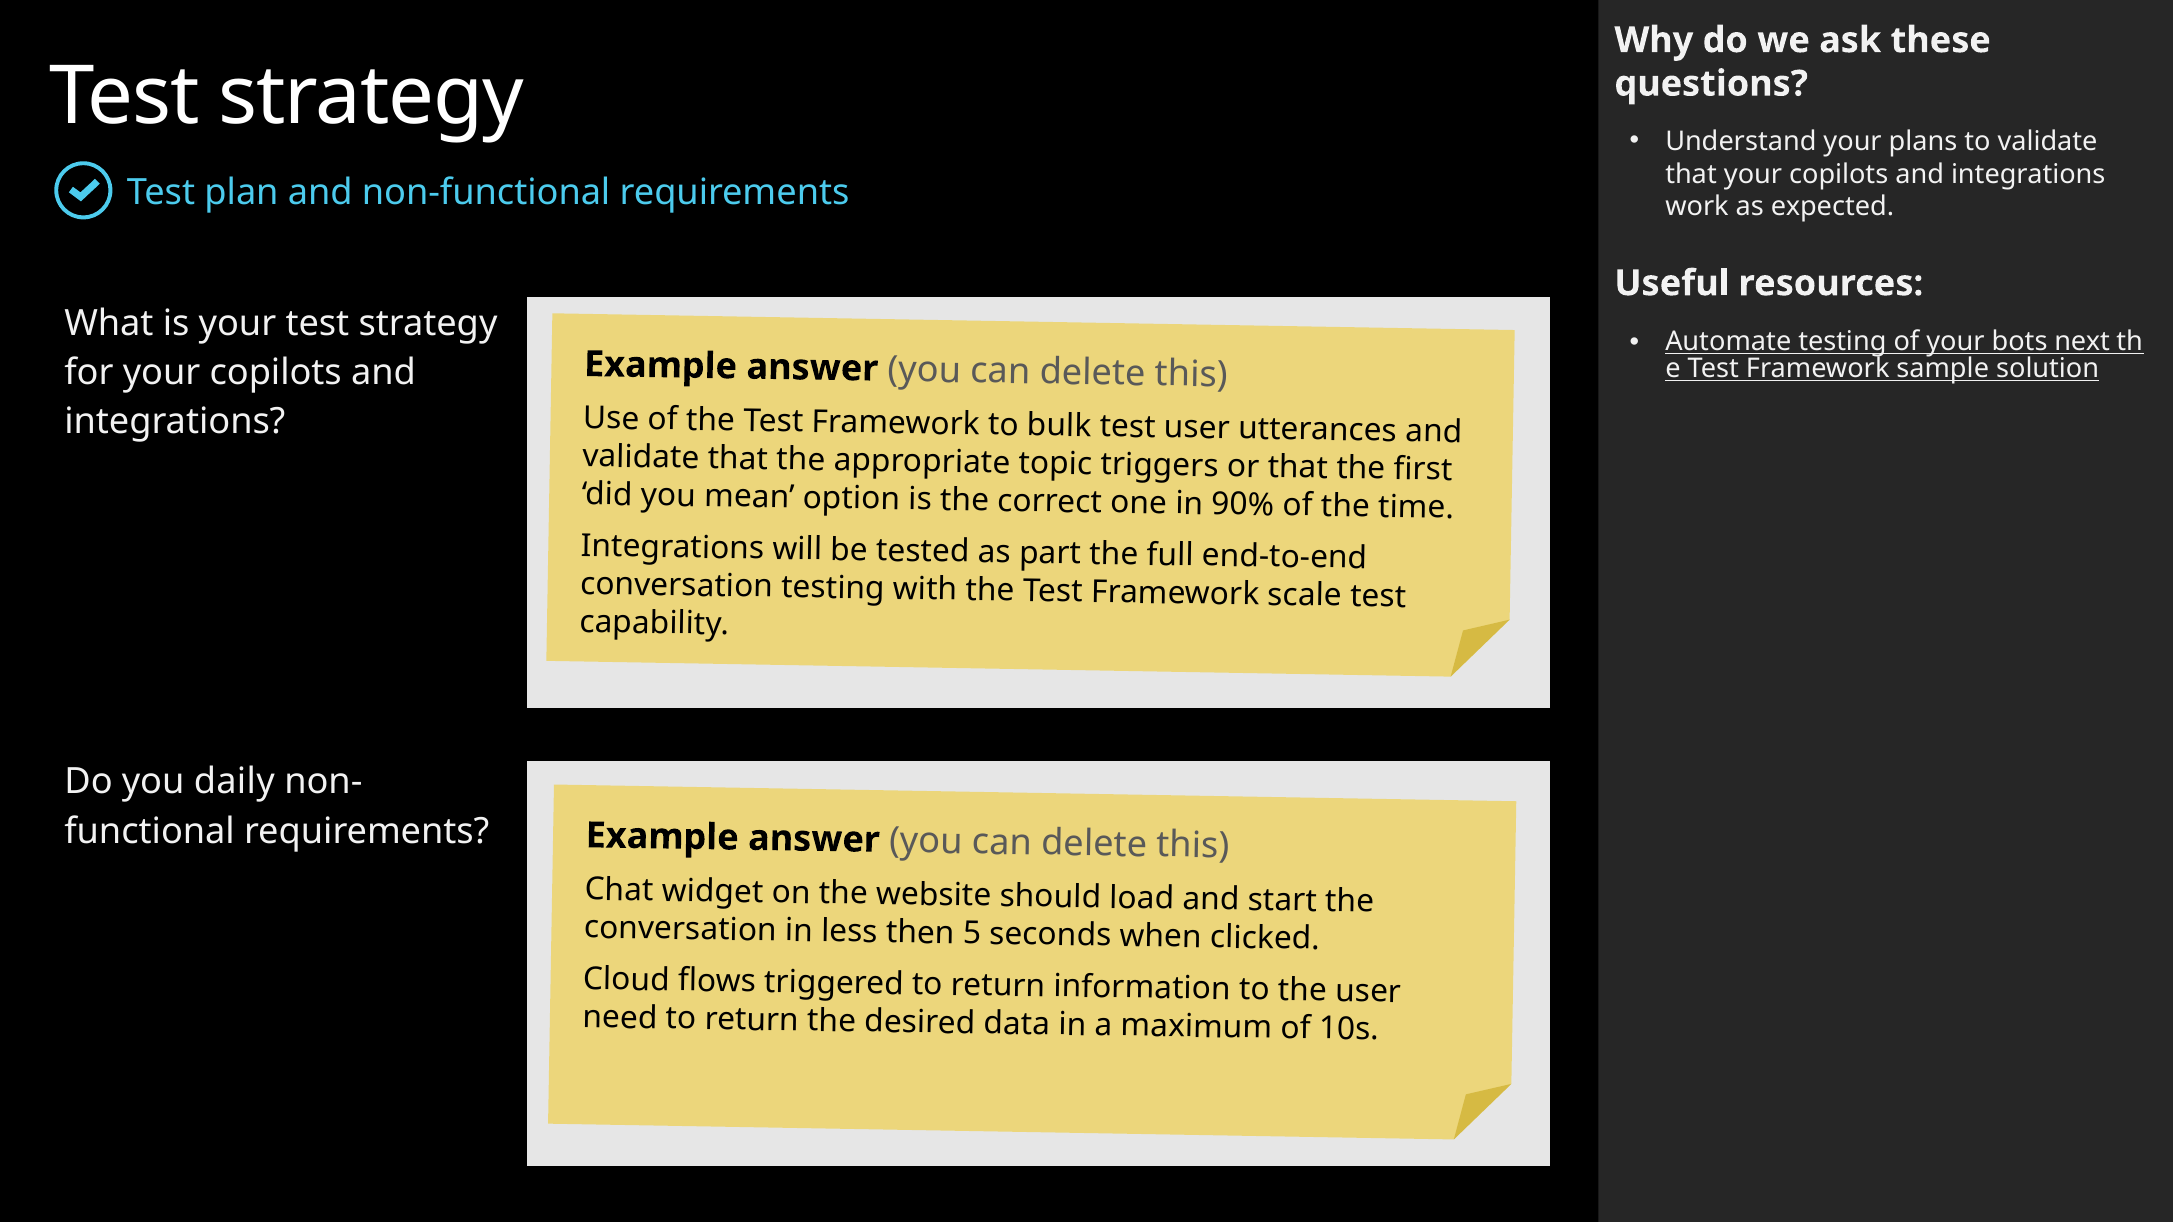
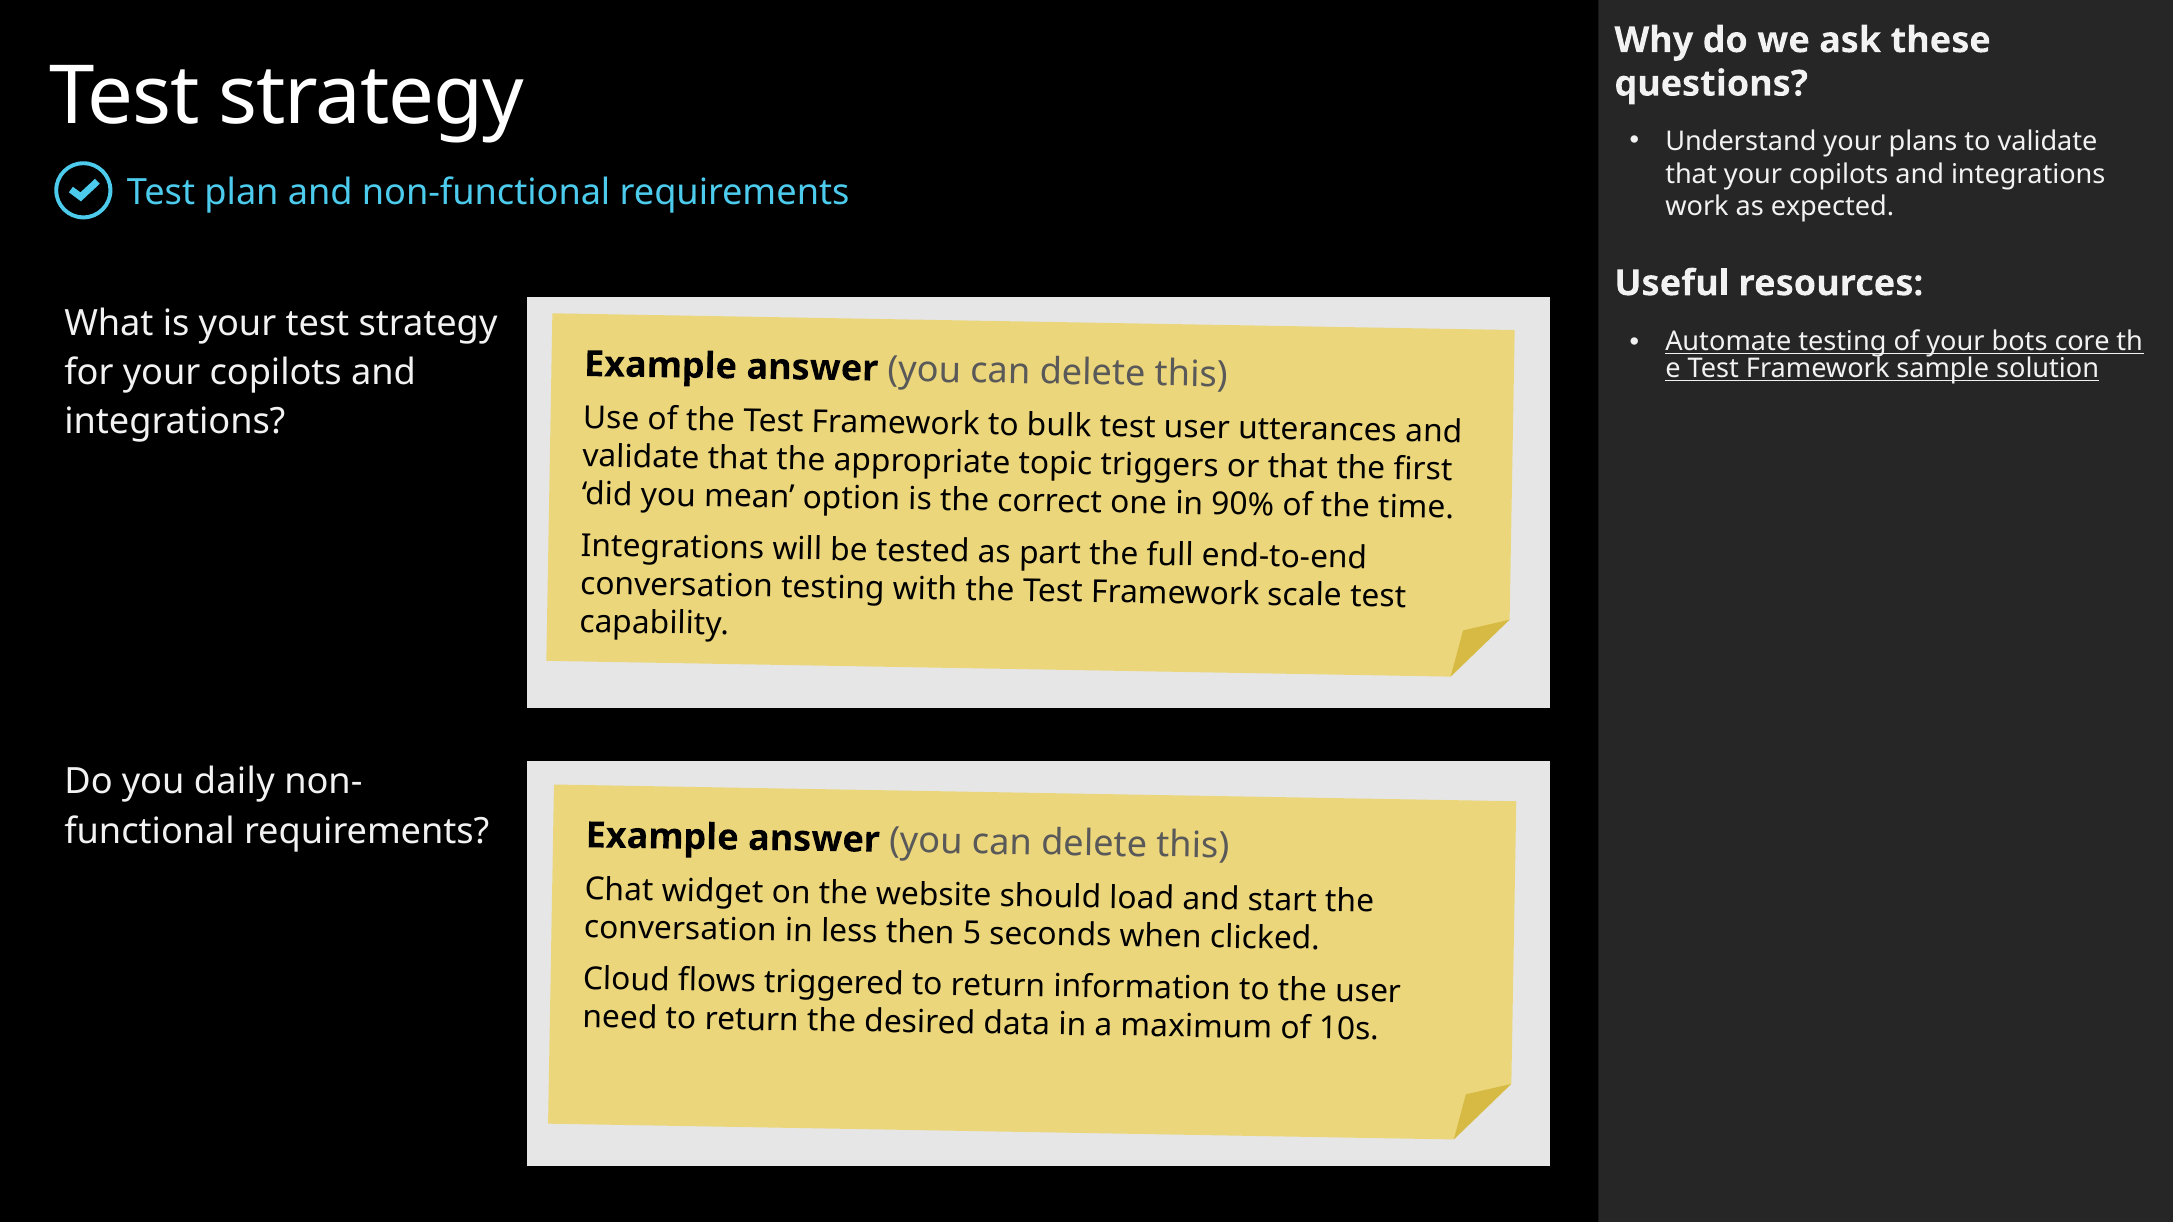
next: next -> core
